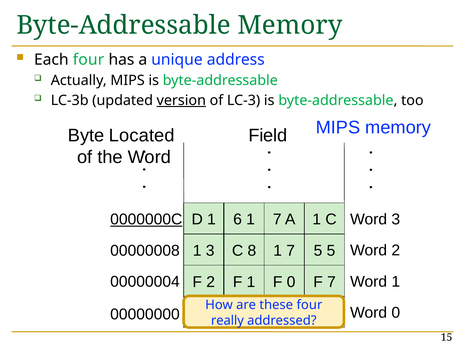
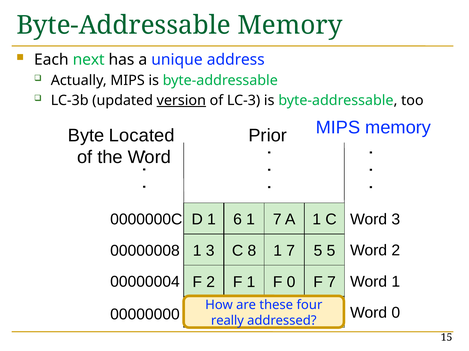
Each four: four -> next
Field: Field -> Prior
0000000C underline: present -> none
